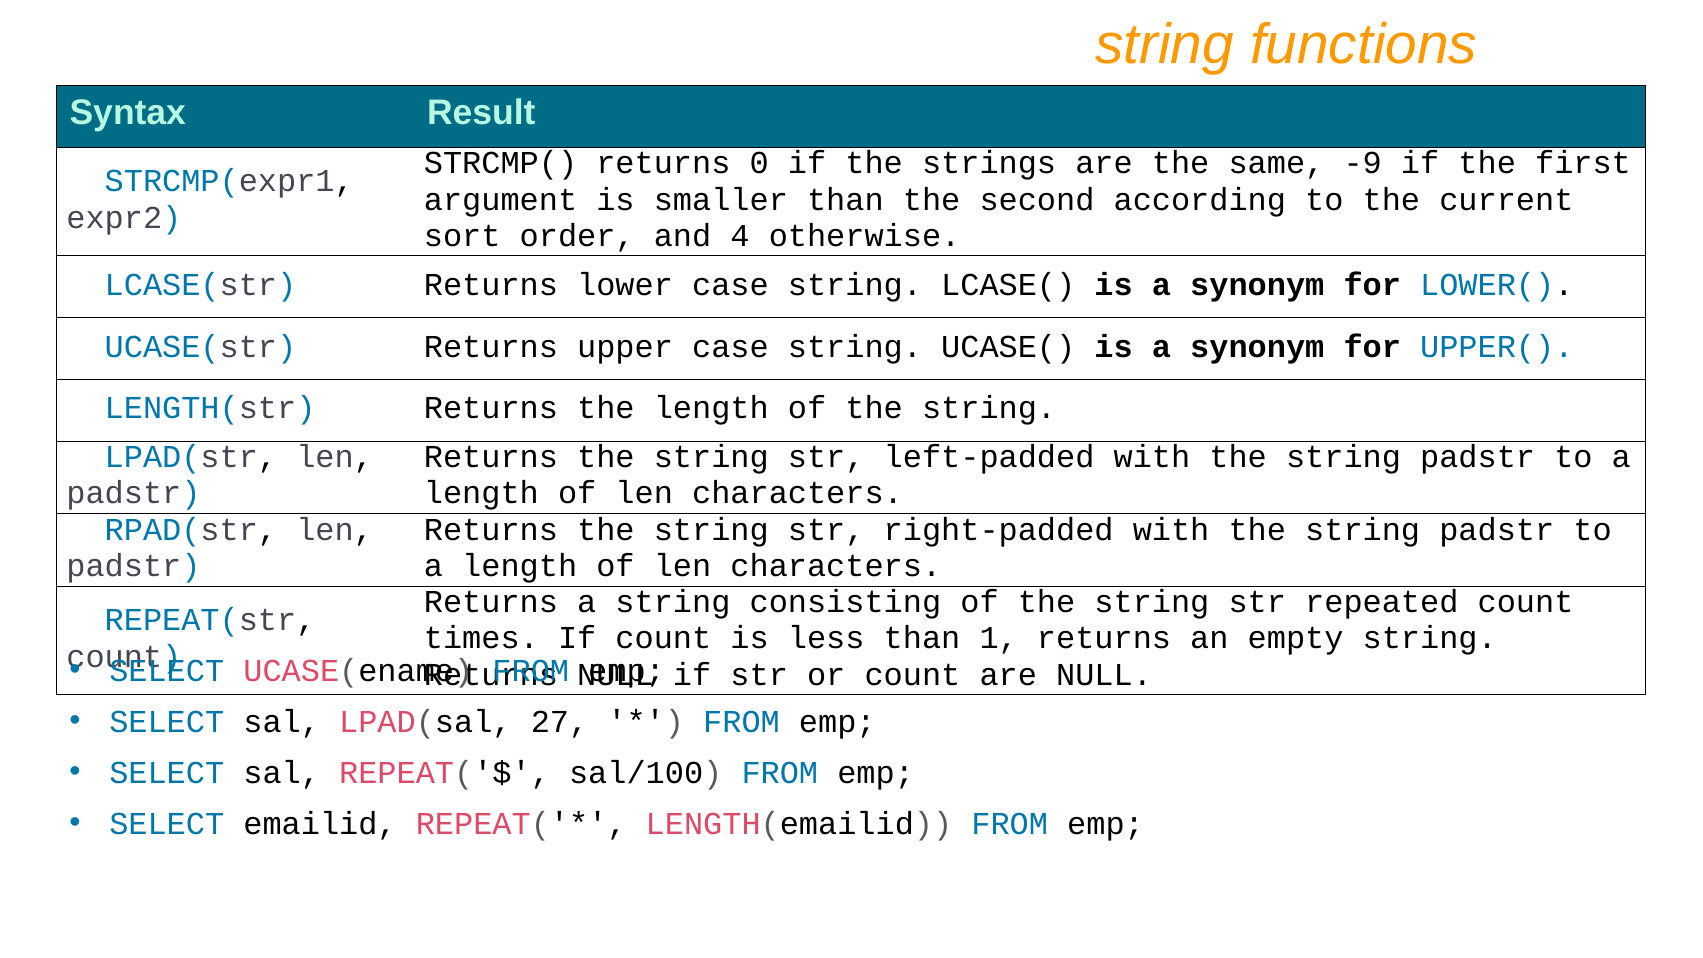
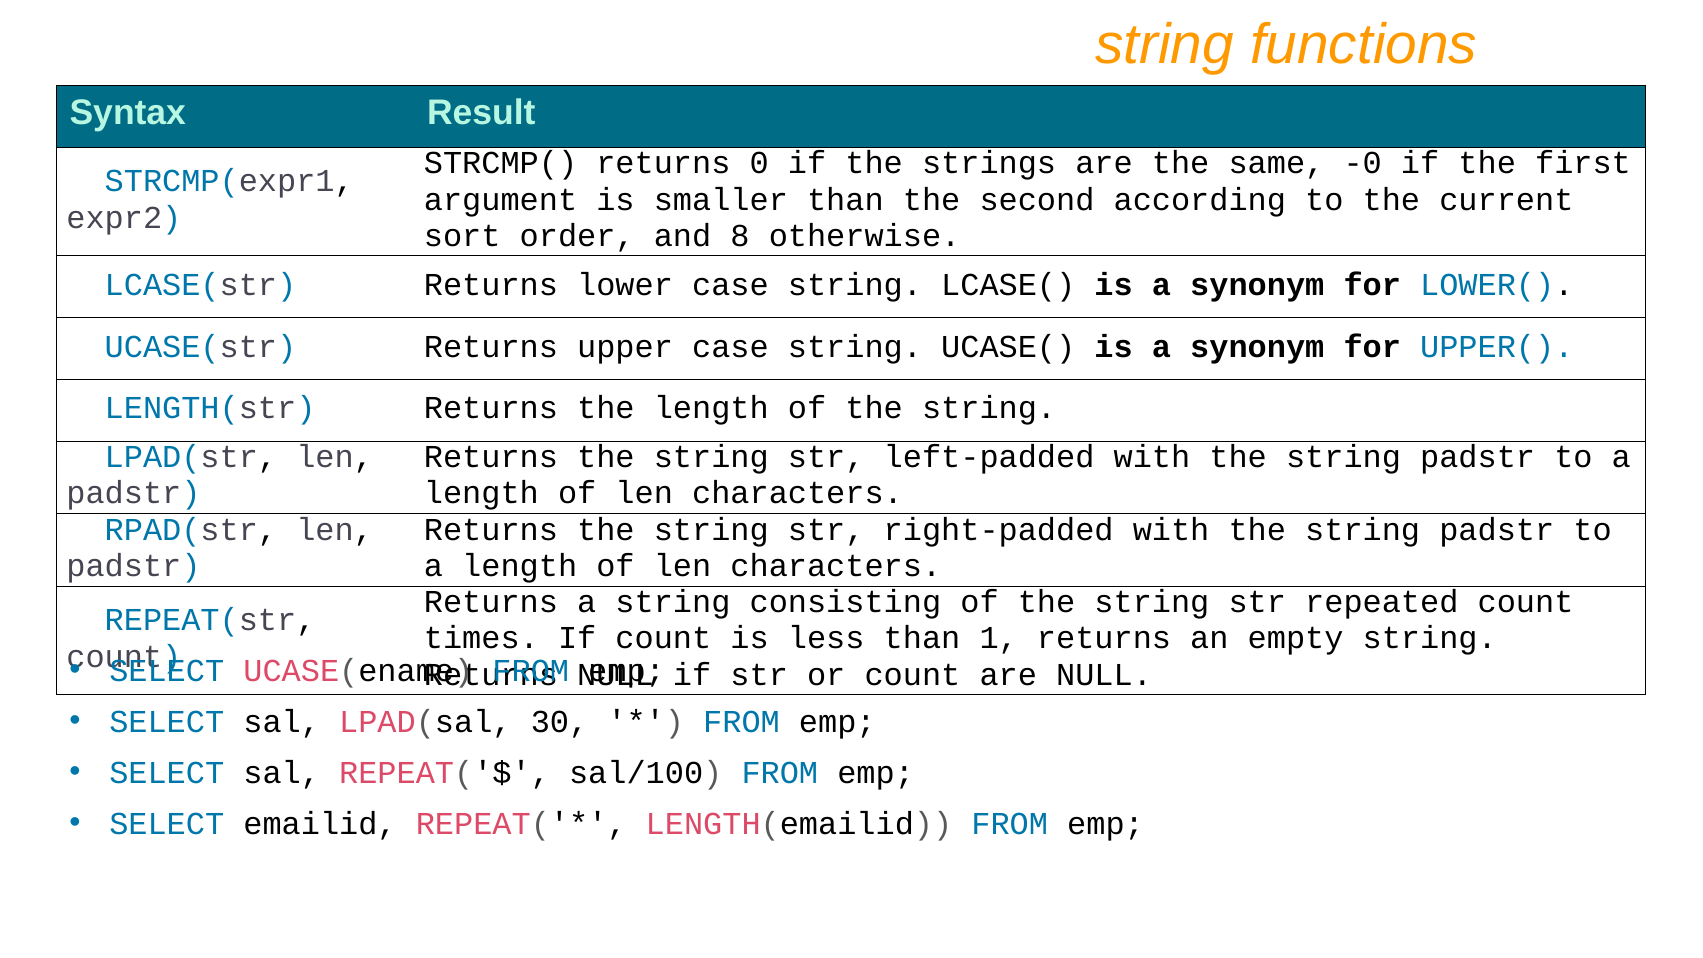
-9: -9 -> -0
4: 4 -> 8
27: 27 -> 30
